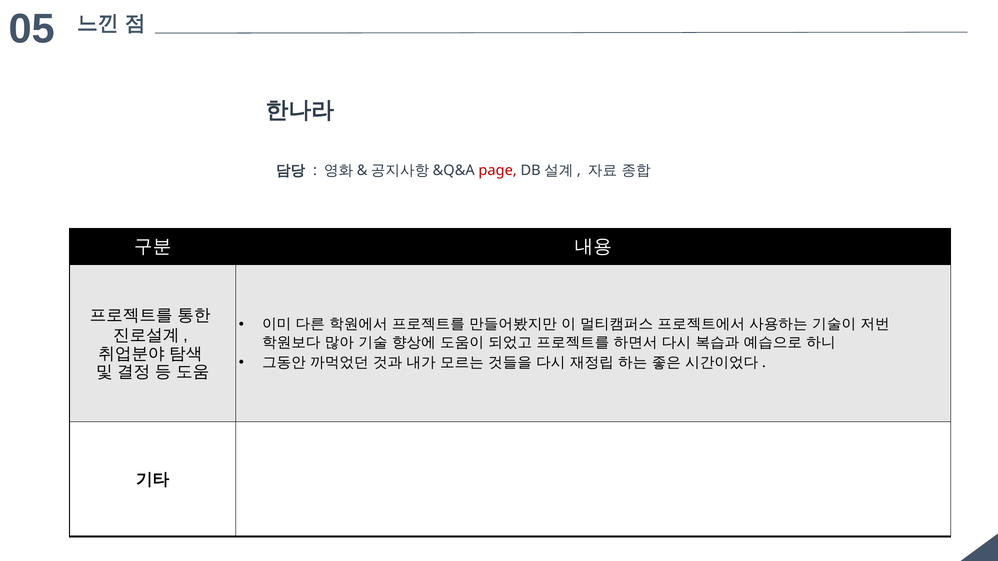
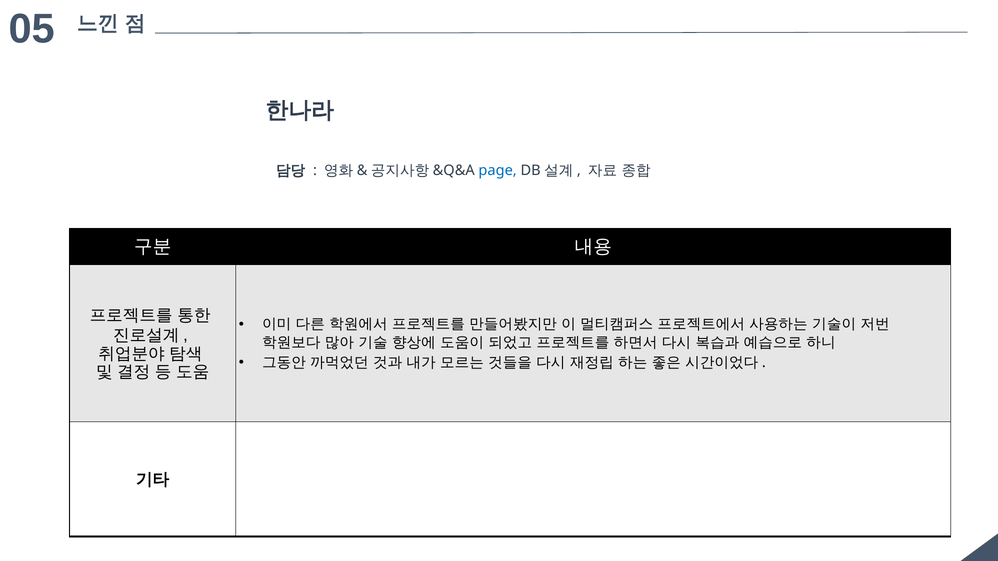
page colour: red -> blue
